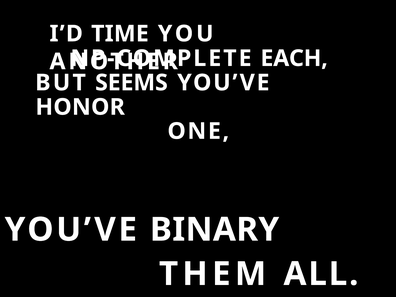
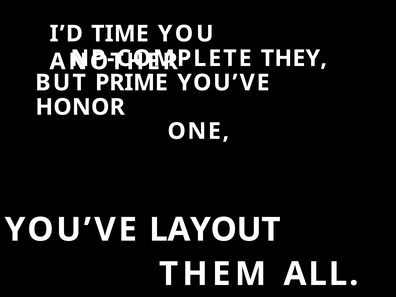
EACH: EACH -> THEY
SEEMS: SEEMS -> PRIME
BINARY: BINARY -> LAYOUT
